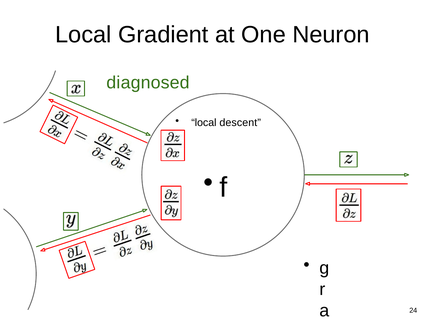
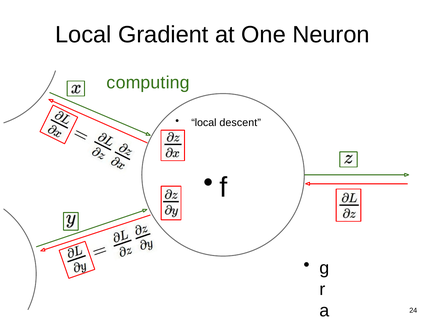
diagnosed: diagnosed -> computing
